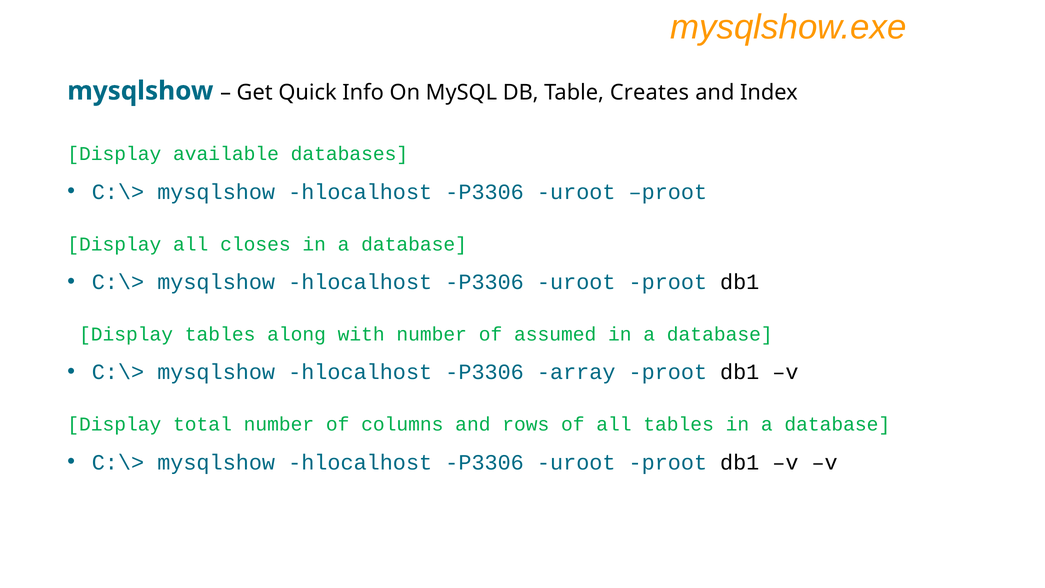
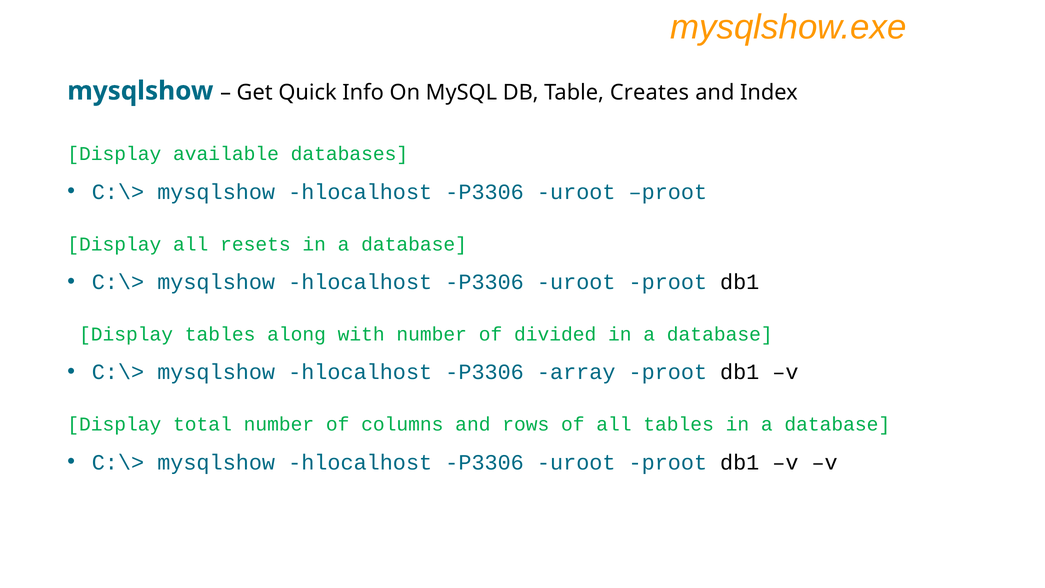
closes: closes -> resets
assumed: assumed -> divided
